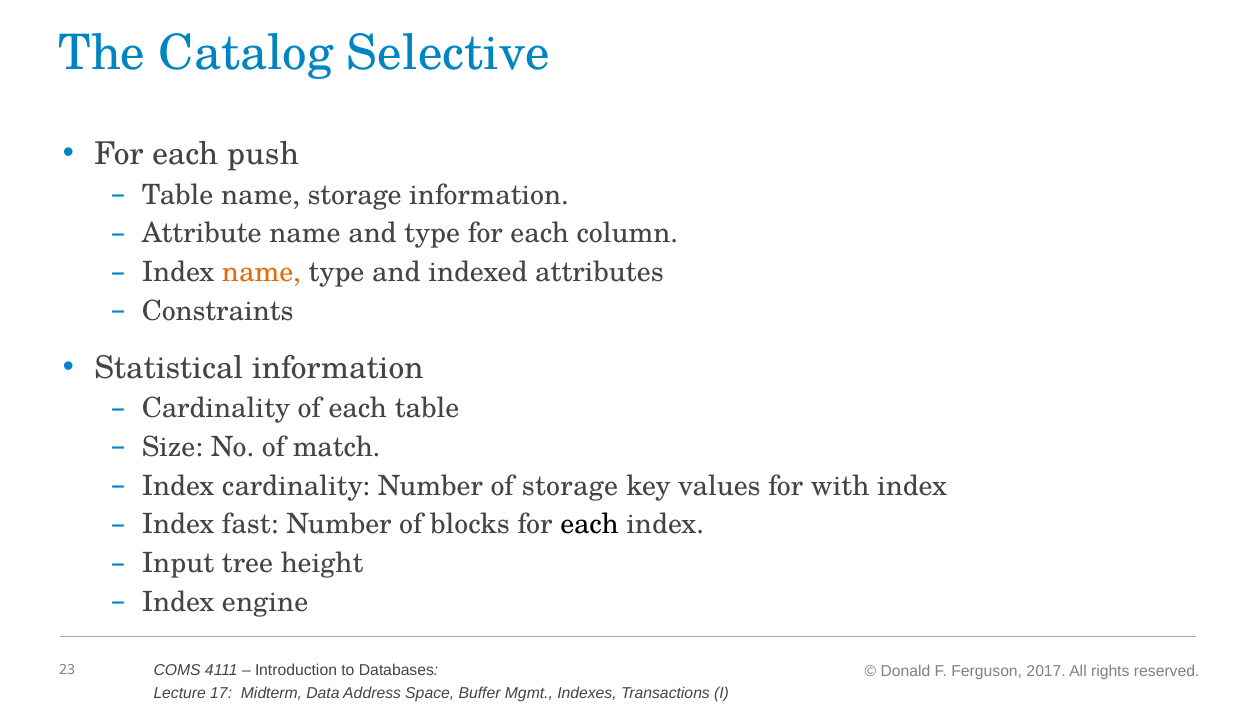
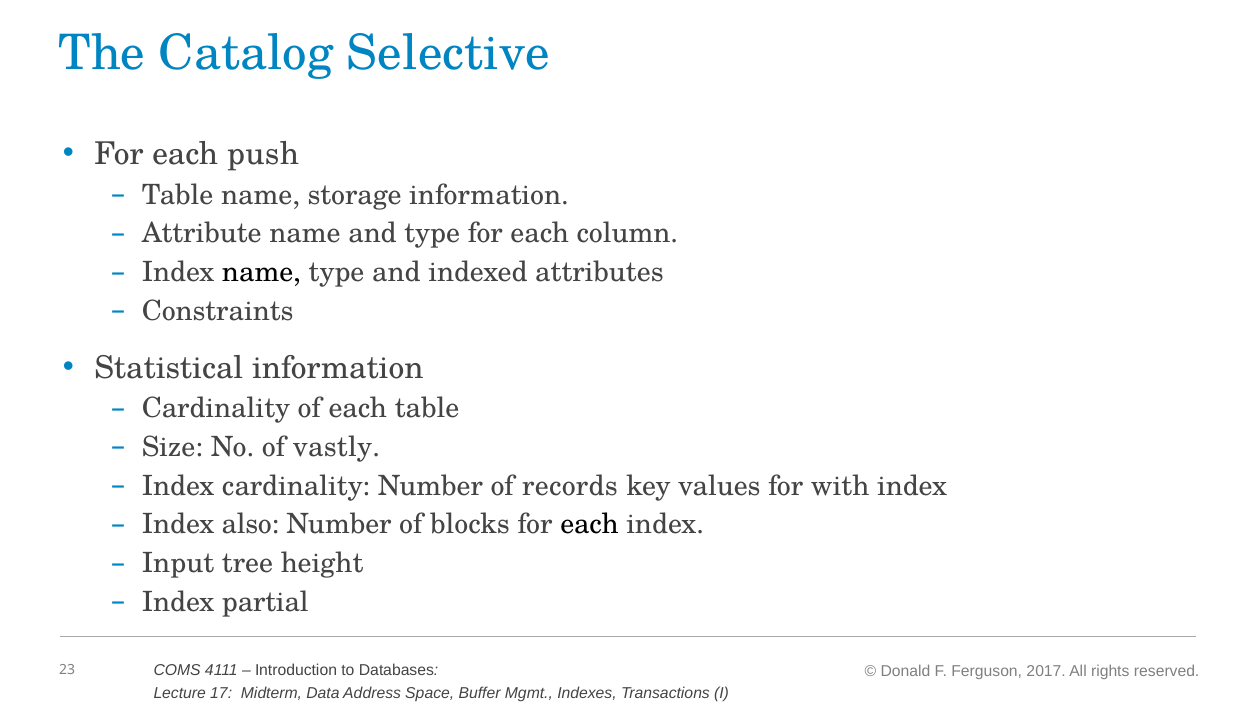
name at (261, 272) colour: orange -> black
match: match -> vastly
of storage: storage -> records
fast: fast -> also
engine: engine -> partial
